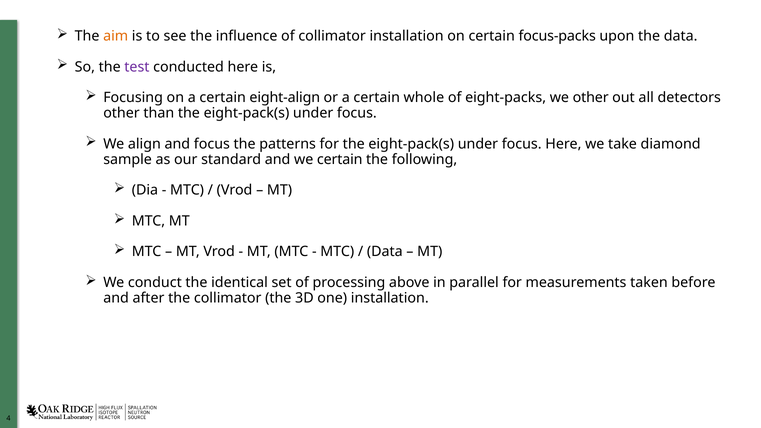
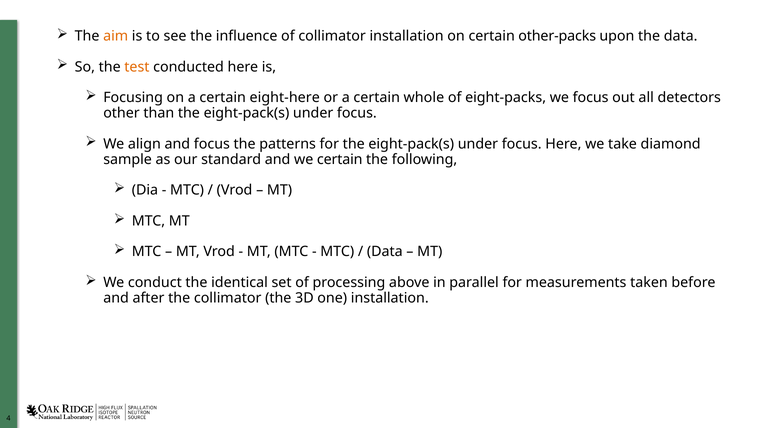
focus-packs: focus-packs -> other-packs
test colour: purple -> orange
eight-align: eight-align -> eight-here
we other: other -> focus
